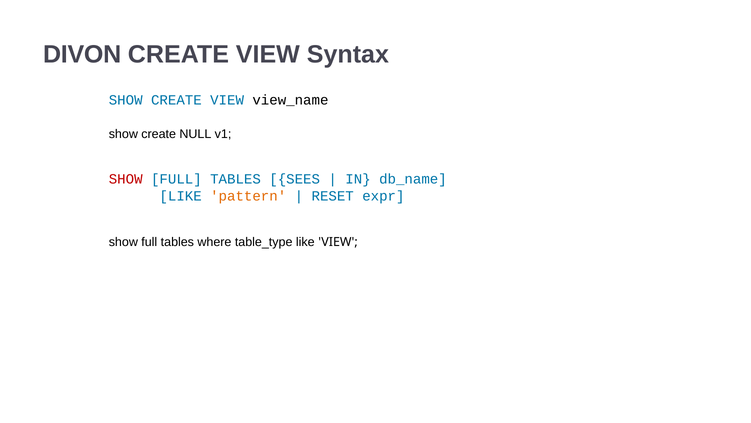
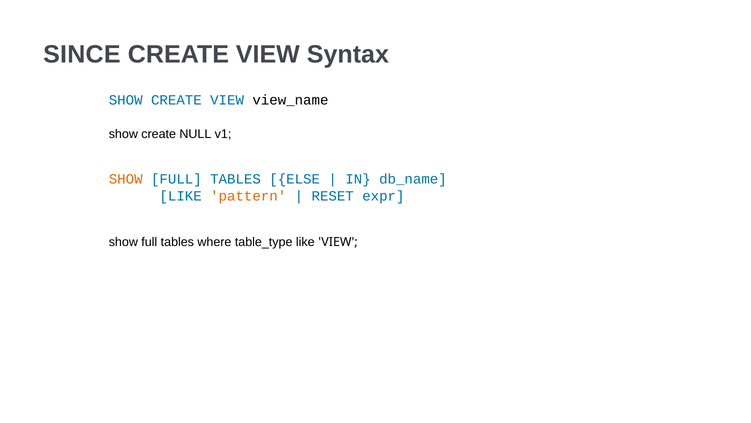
DIVON: DIVON -> SINCE
SHOW at (126, 179) colour: red -> orange
SEES: SEES -> ELSE
